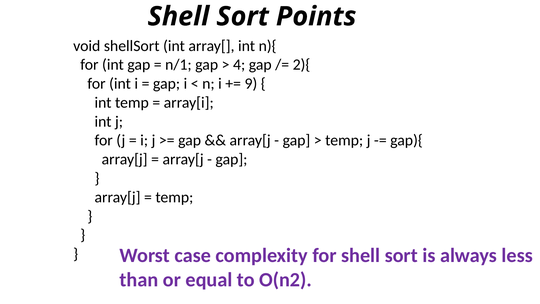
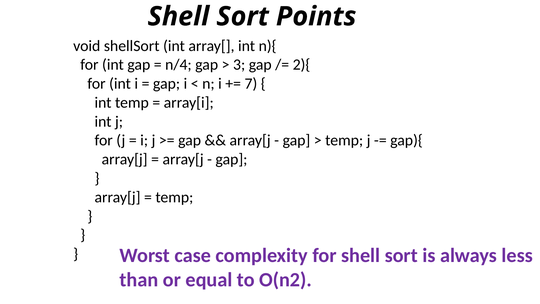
n/1: n/1 -> n/4
4: 4 -> 3
9: 9 -> 7
